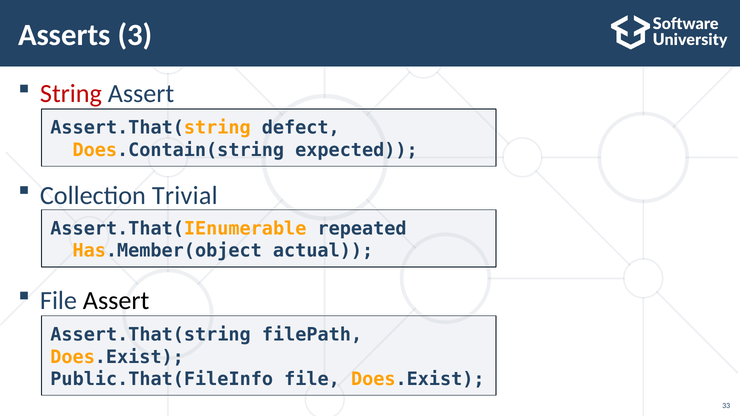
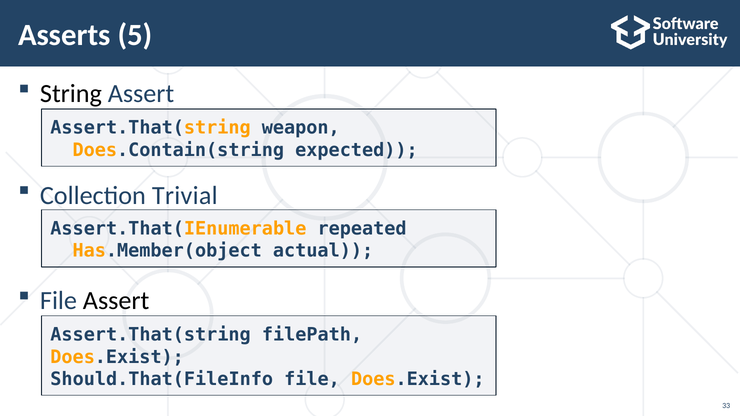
3: 3 -> 5
String colour: red -> black
defect: defect -> weapon
Public.That(FileInfo: Public.That(FileInfo -> Should.That(FileInfo
